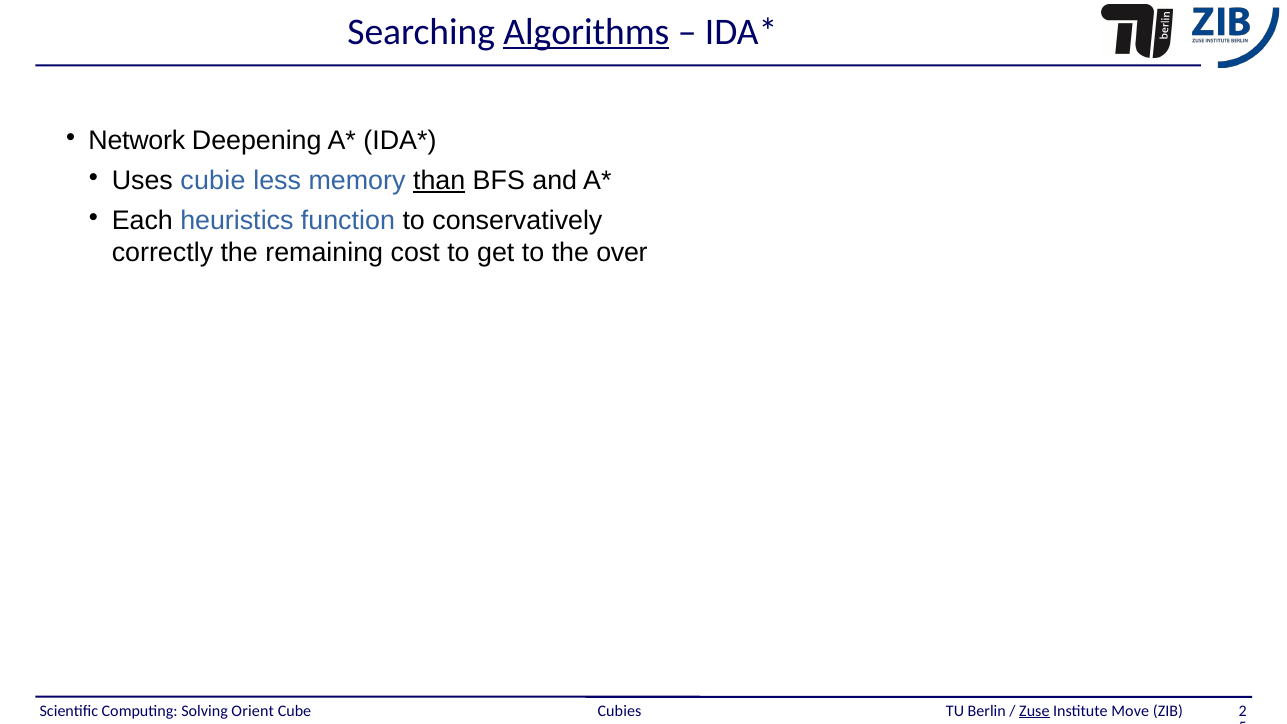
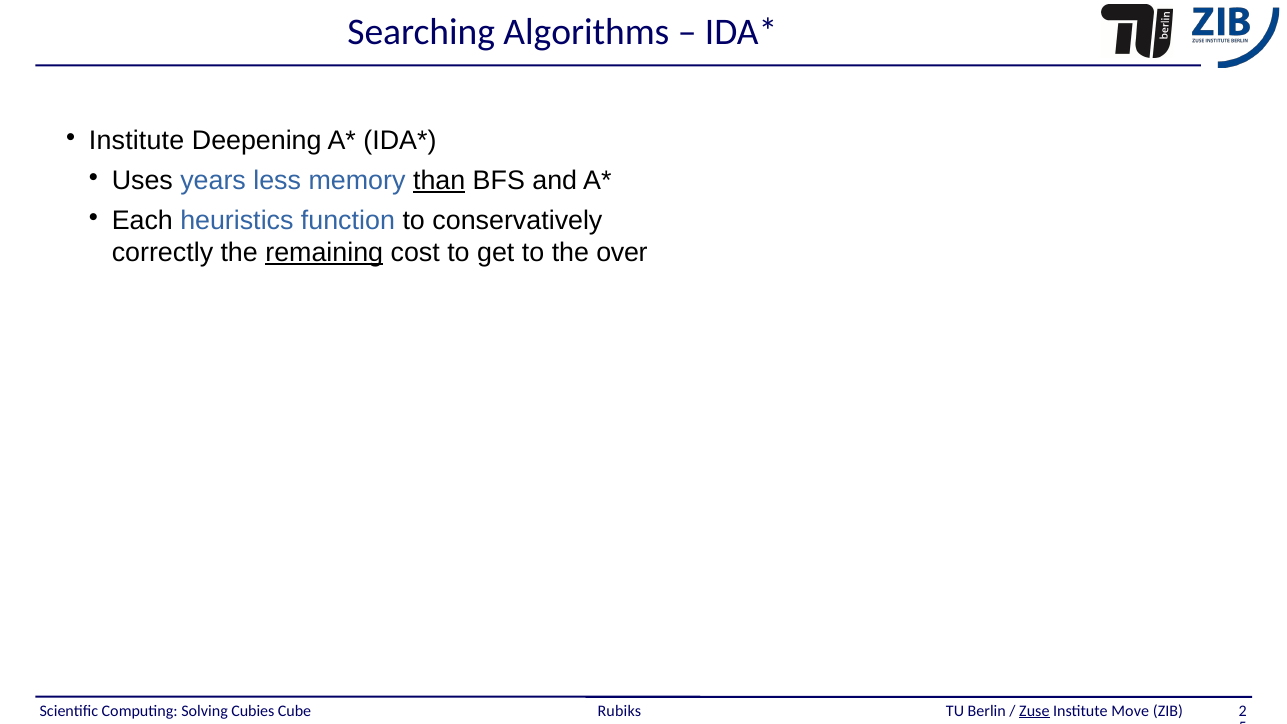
Algorithms underline: present -> none
Network at (137, 141): Network -> Institute
cubie: cubie -> years
remaining underline: none -> present
Orient: Orient -> Cubies
Cubies: Cubies -> Rubiks
